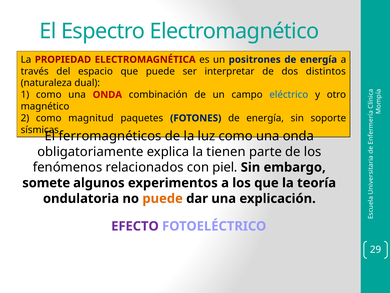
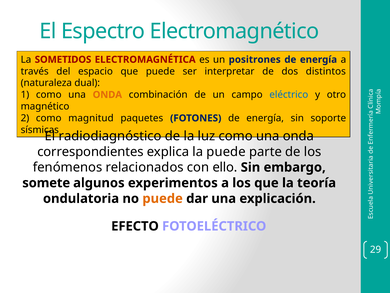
PROPIEDAD: PROPIEDAD -> SOMETIDOS
ONDA at (107, 95) colour: red -> orange
ferromagnéticos: ferromagnéticos -> radiodiagnóstico
obligatoriamente: obligatoriamente -> correspondientes
la tienen: tienen -> puede
piel: piel -> ello
EFECTO colour: purple -> black
